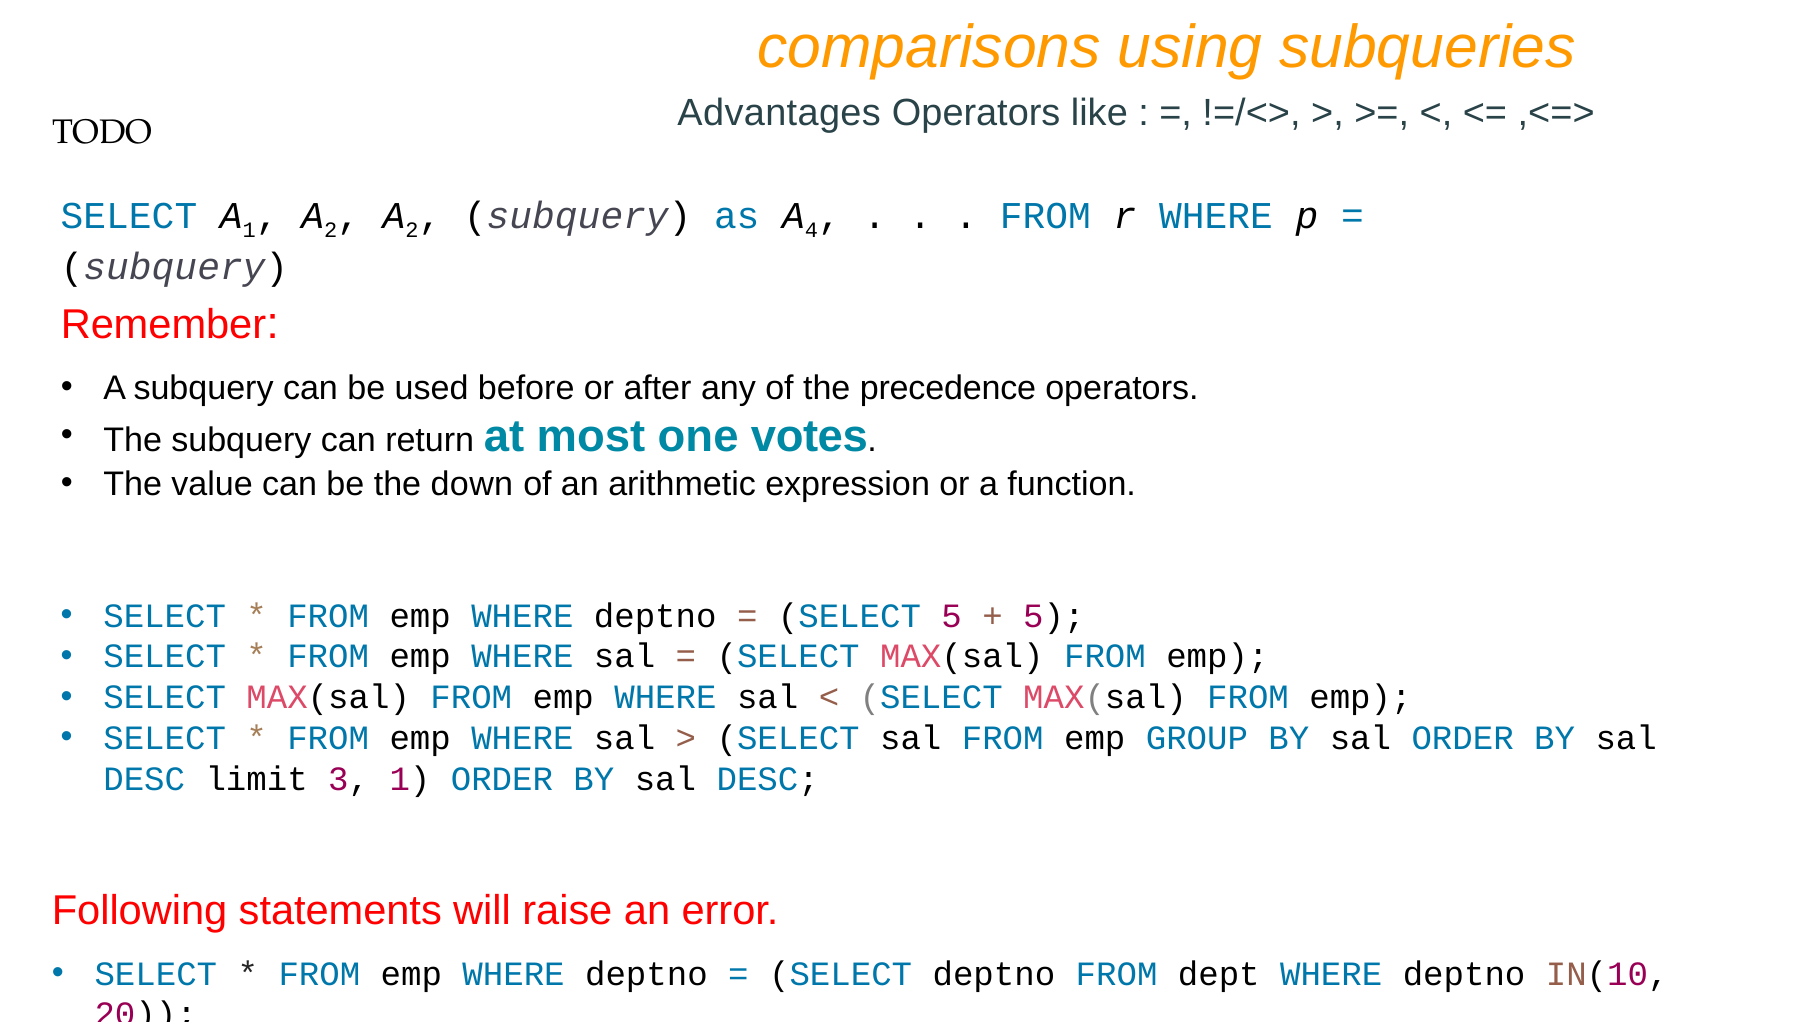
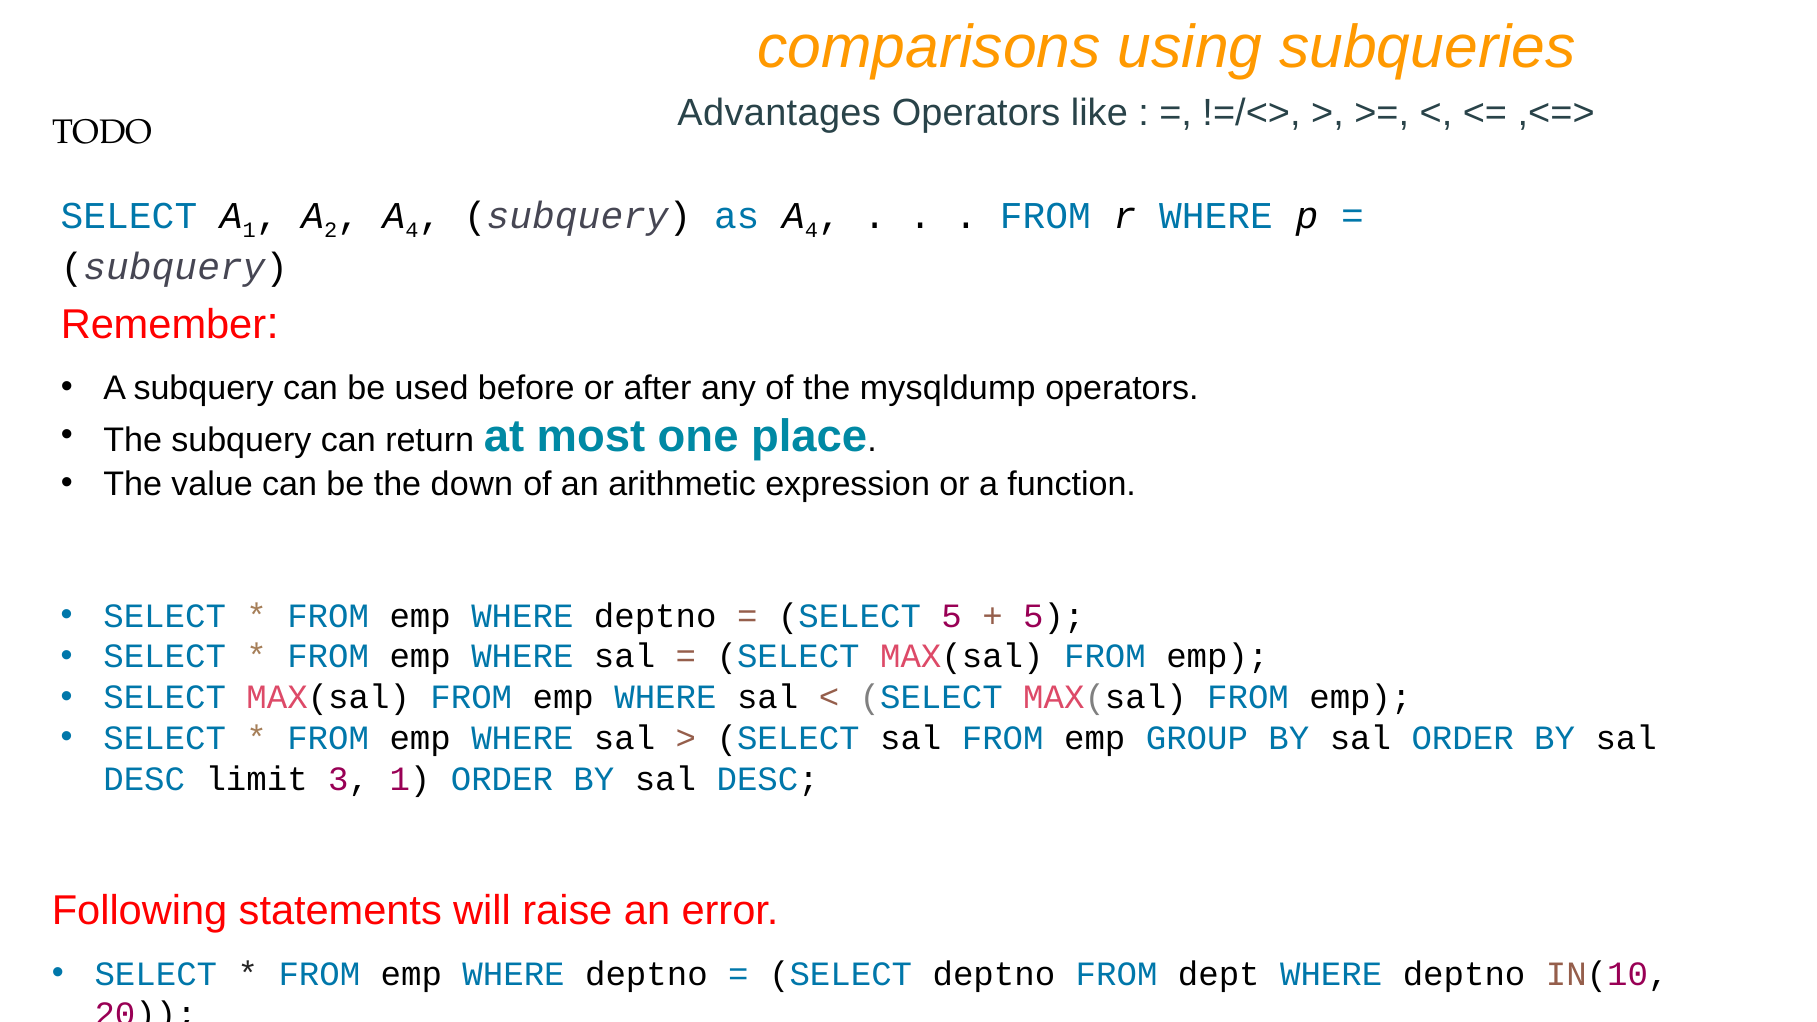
2 at (412, 230): 2 -> 4
precedence: precedence -> mysqldump
votes: votes -> place
